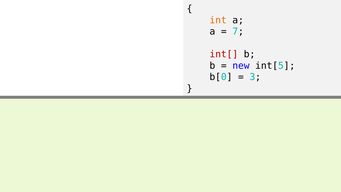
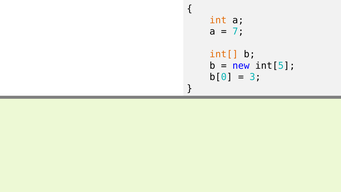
int[ colour: red -> orange
